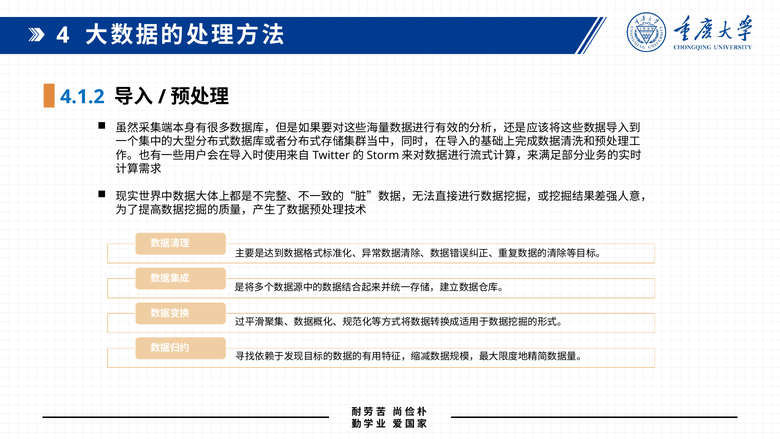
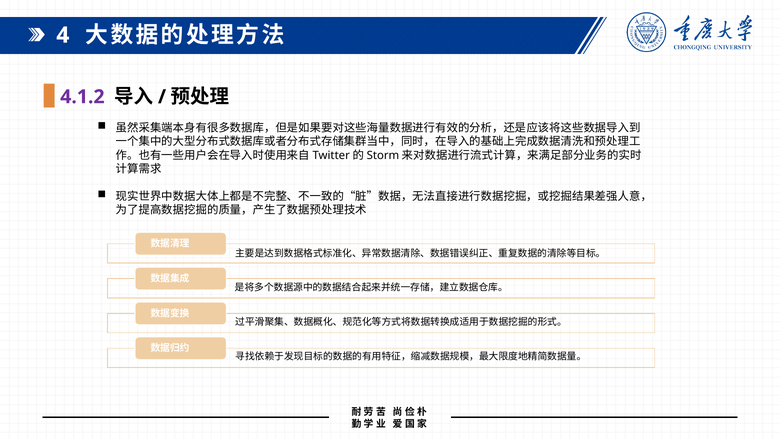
4.1.2 colour: blue -> purple
